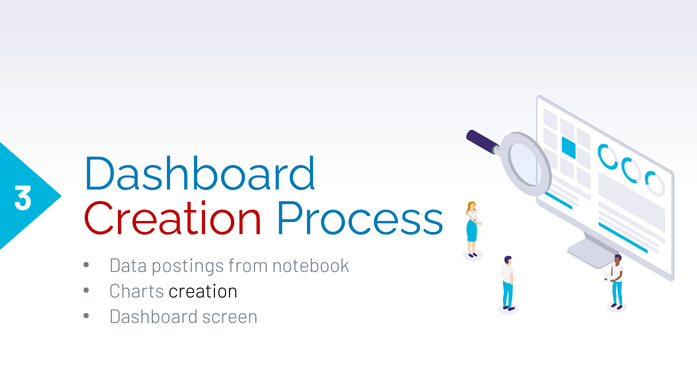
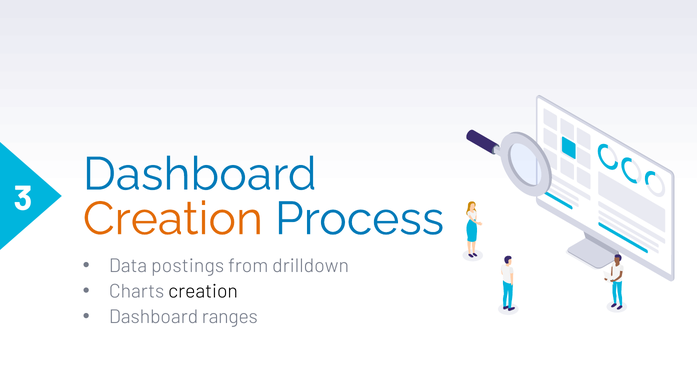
Creation at (173, 219) colour: red -> orange
notebook: notebook -> drilldown
screen: screen -> ranges
